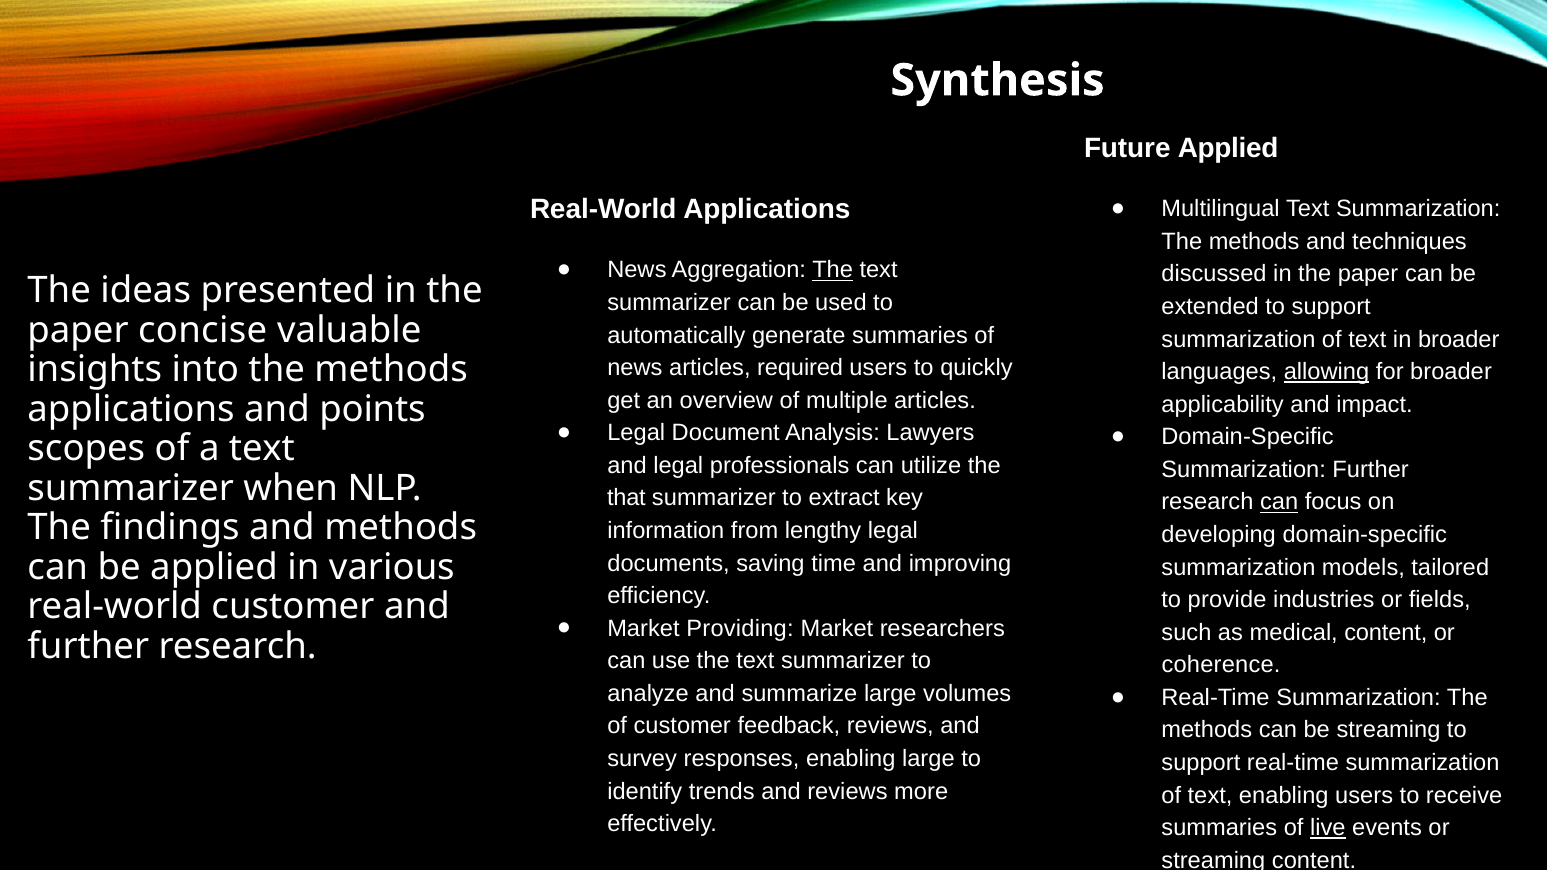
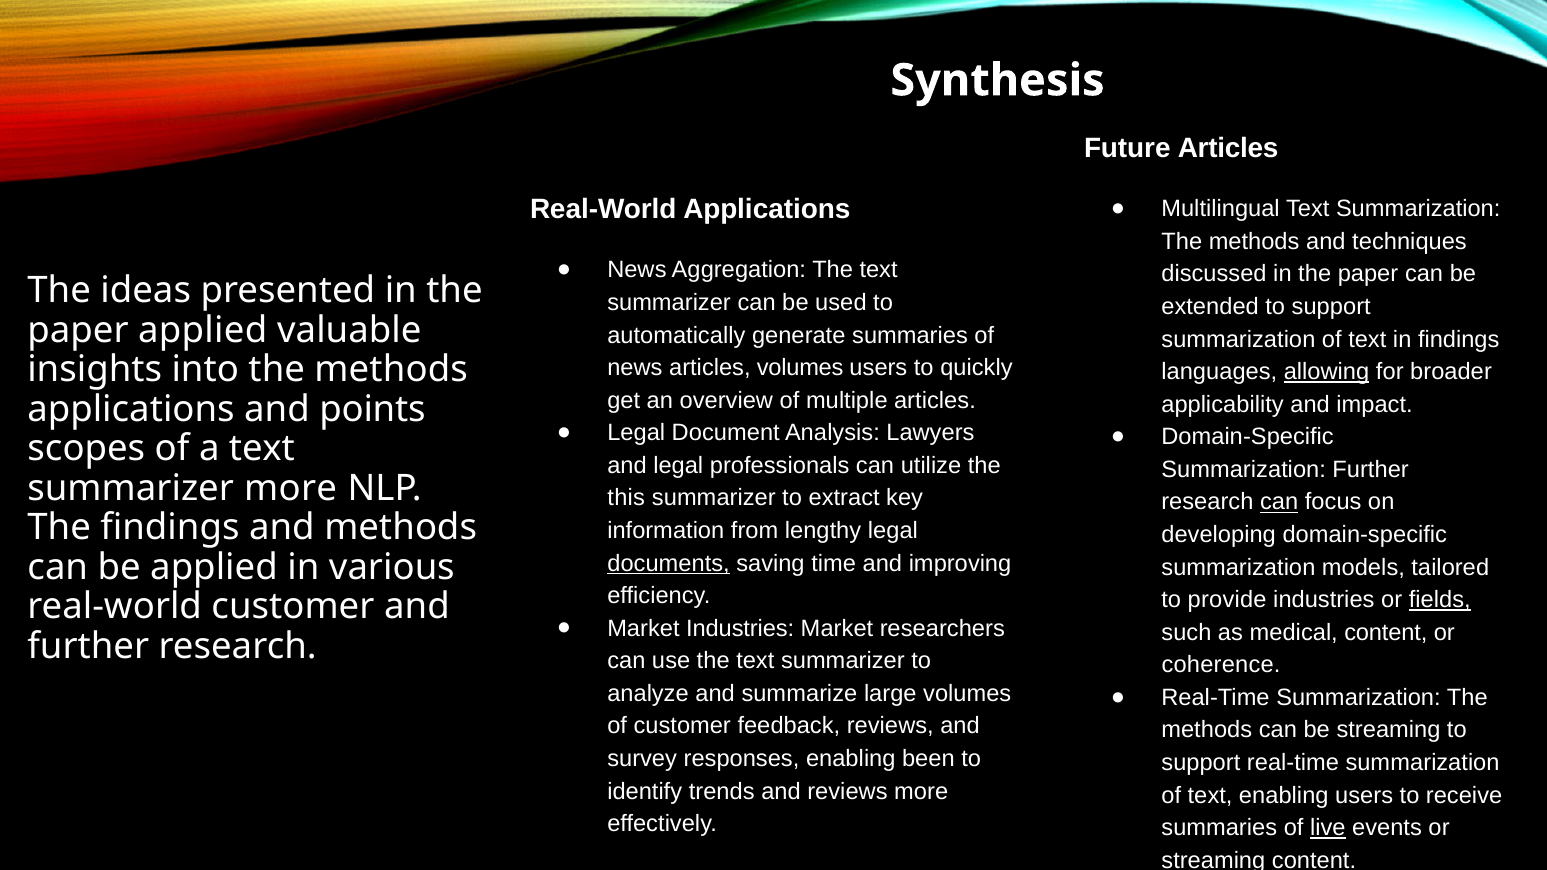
Future Applied: Applied -> Articles
The at (833, 270) underline: present -> none
paper concise: concise -> applied
in broader: broader -> findings
articles required: required -> volumes
summarizer when: when -> more
that: that -> this
documents underline: none -> present
fields underline: none -> present
Market Providing: Providing -> Industries
enabling large: large -> been
